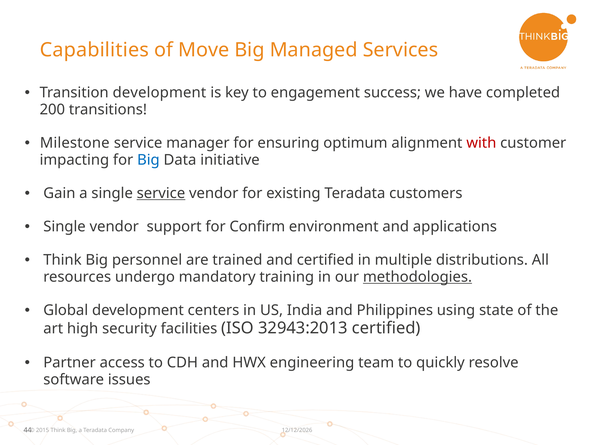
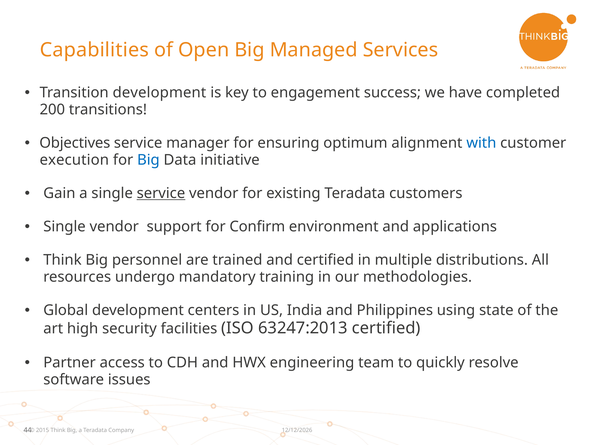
Move: Move -> Open
Milestone: Milestone -> Objectives
with colour: red -> blue
impacting: impacting -> execution
methodologies underline: present -> none
32943:2013: 32943:2013 -> 63247:2013
